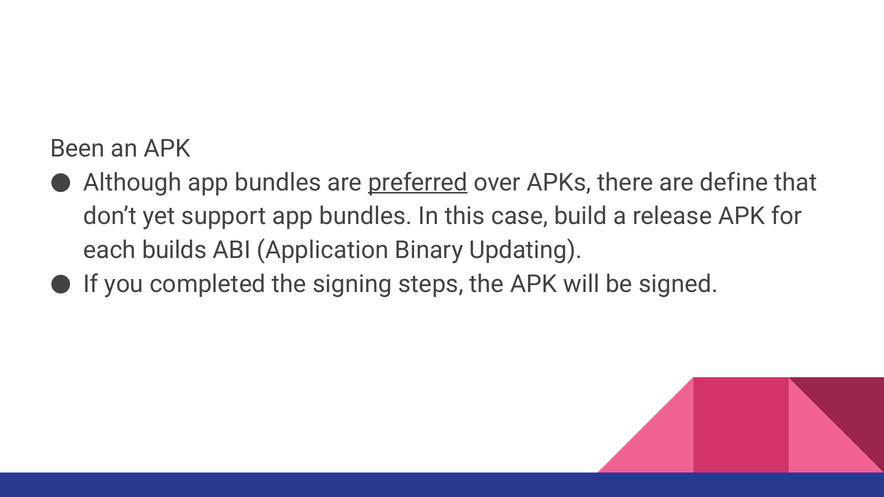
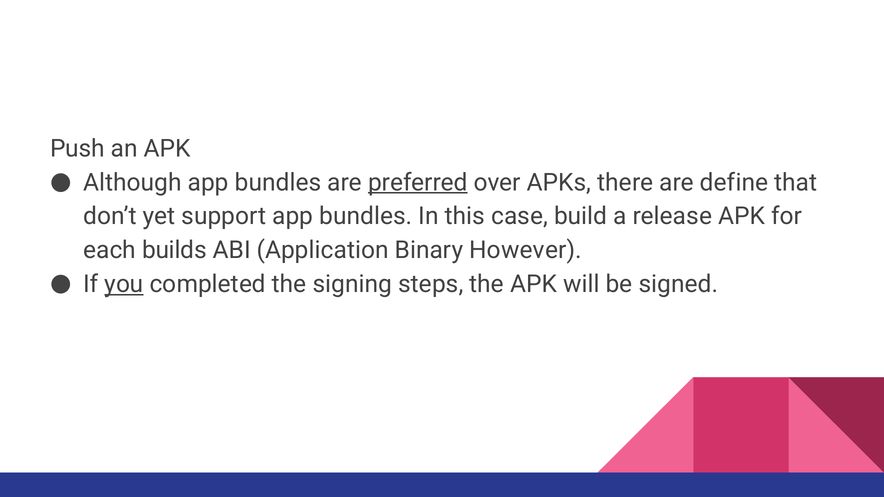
Been: Been -> Push
Updating: Updating -> However
you underline: none -> present
